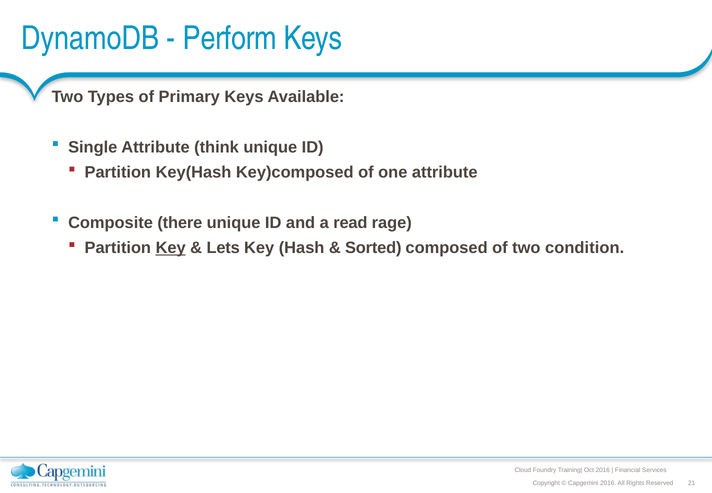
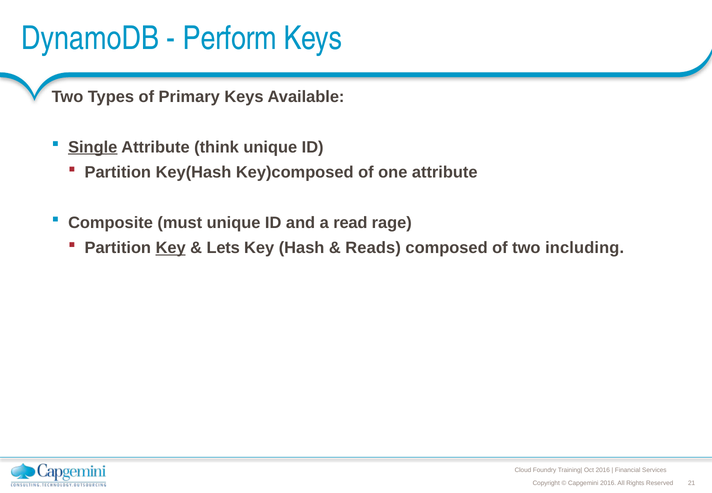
Single underline: none -> present
there: there -> must
Sorted: Sorted -> Reads
condition: condition -> including
